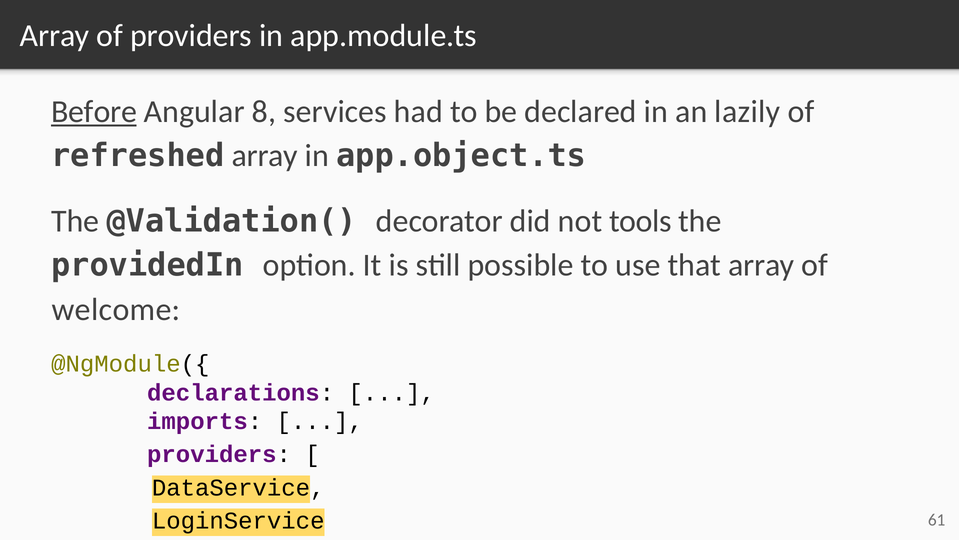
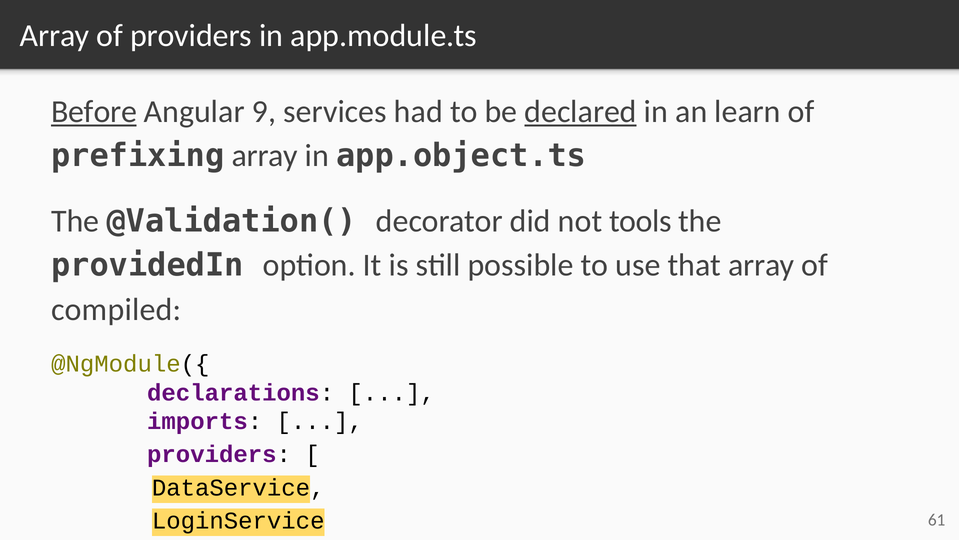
8: 8 -> 9
declared underline: none -> present
lazily: lazily -> learn
refreshed: refreshed -> prefixing
welcome: welcome -> compiled
